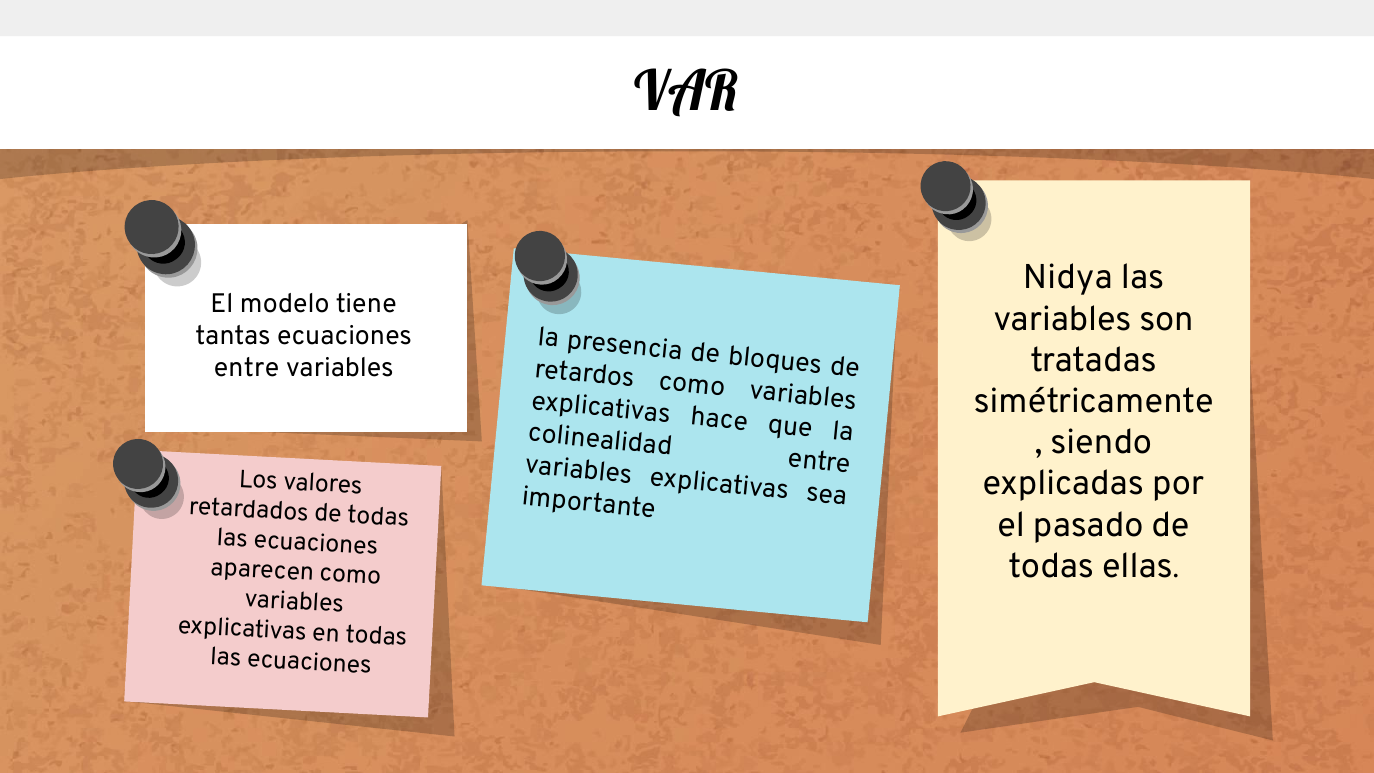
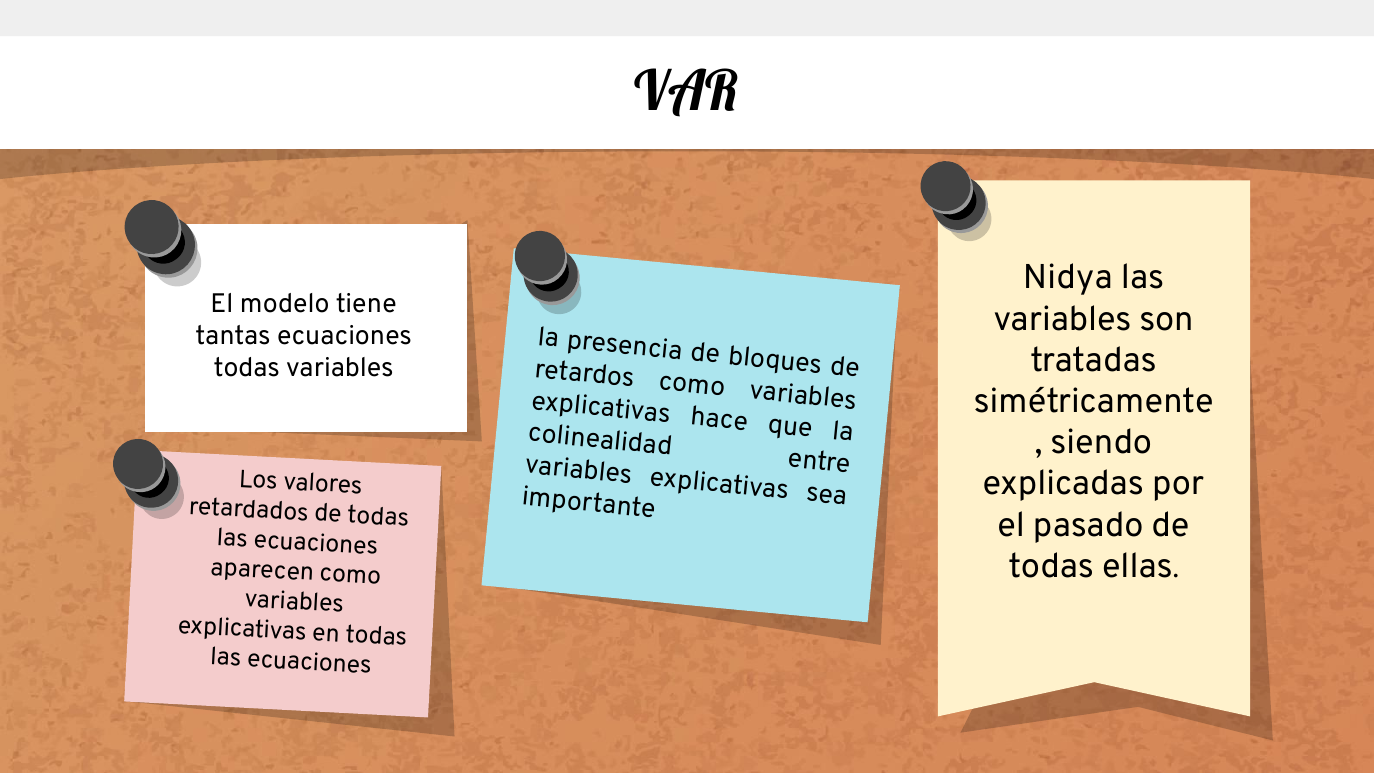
entre at (247, 368): entre -> todas
